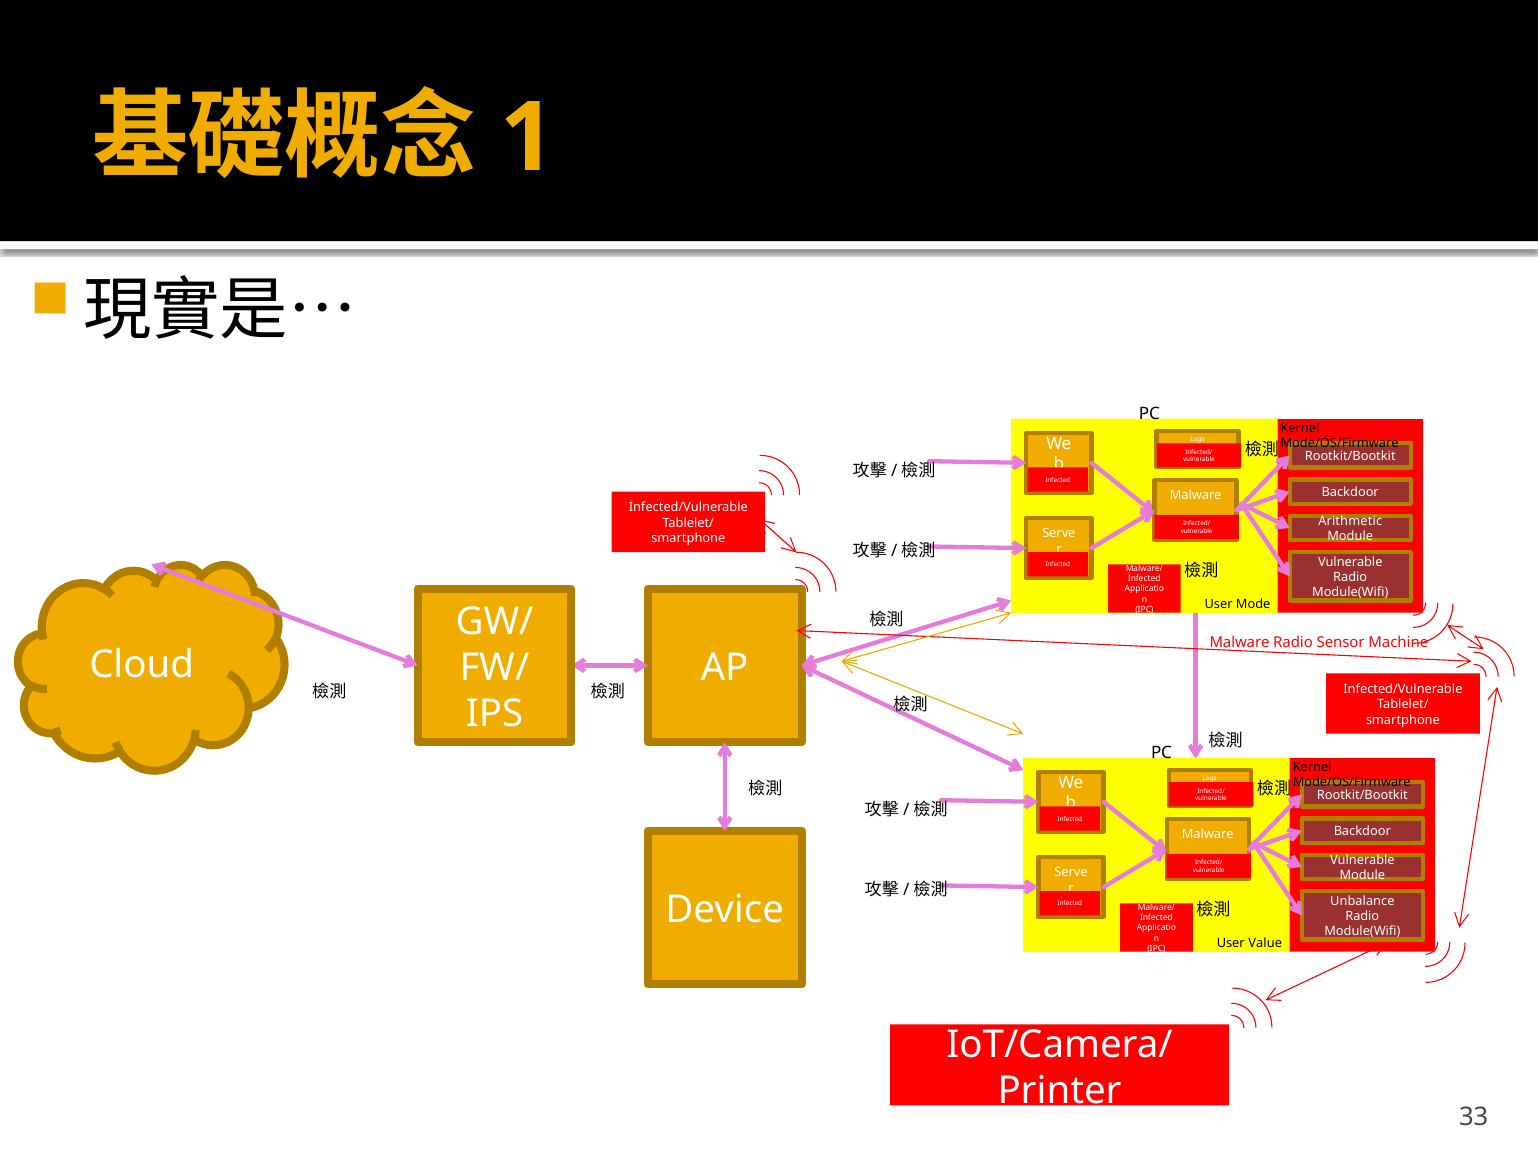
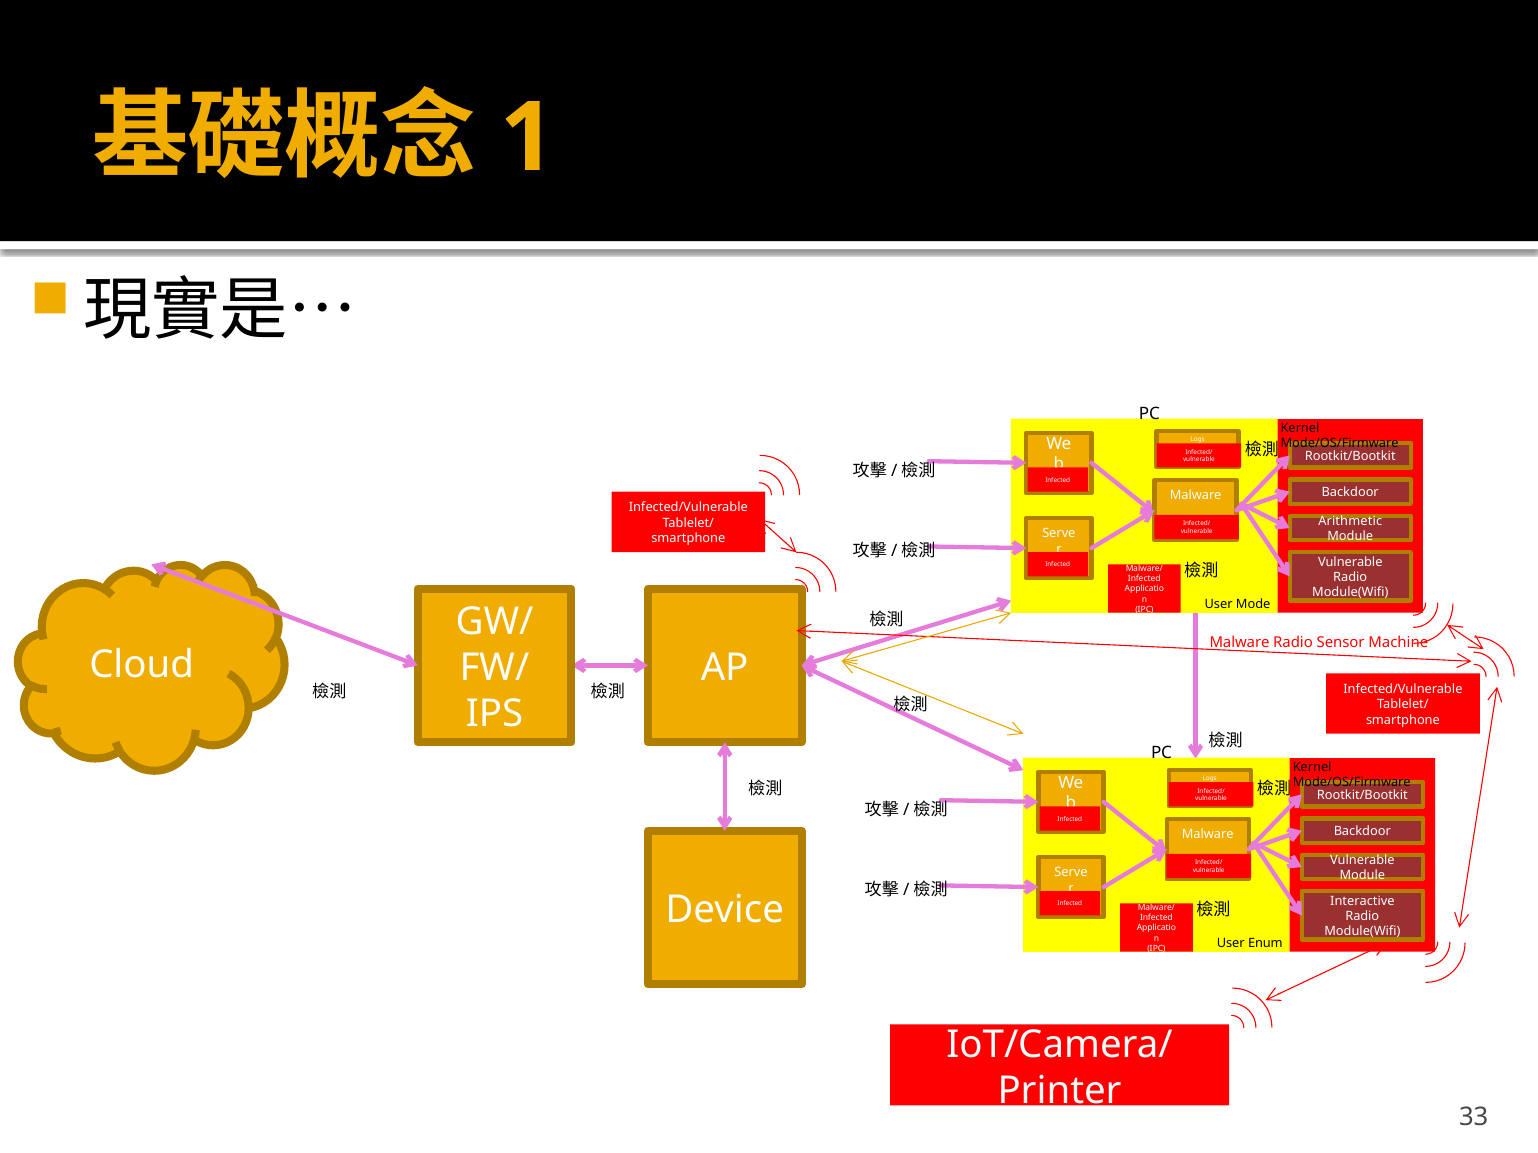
Unbalance: Unbalance -> Interactive
Value: Value -> Enum
